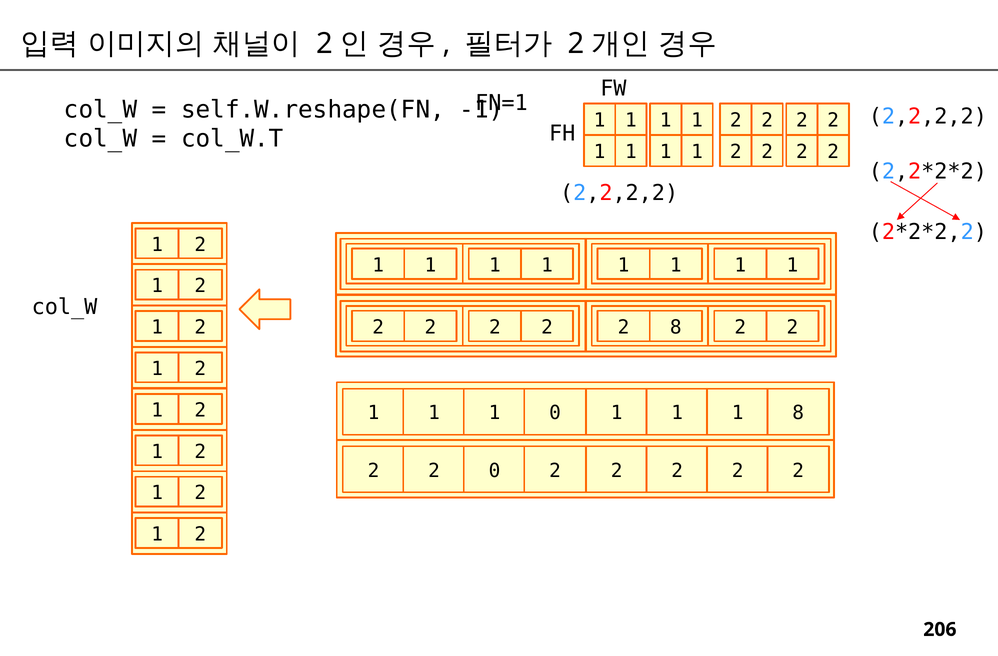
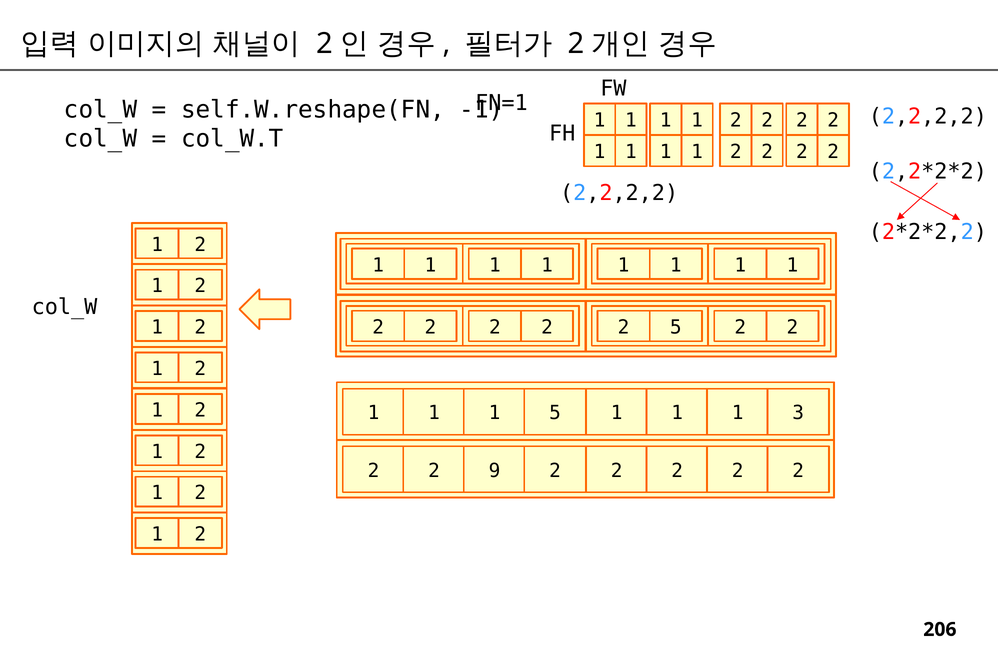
2 8: 8 -> 5
1 0: 0 -> 5
1 8: 8 -> 3
2 0: 0 -> 9
